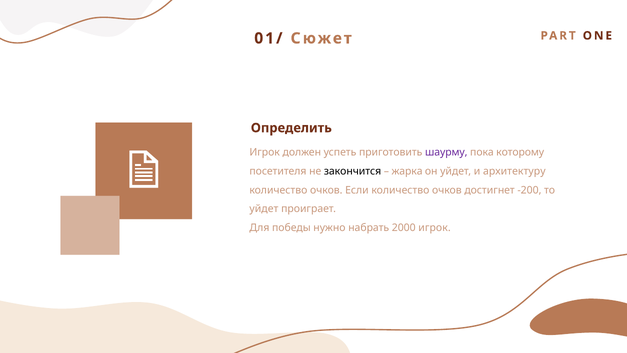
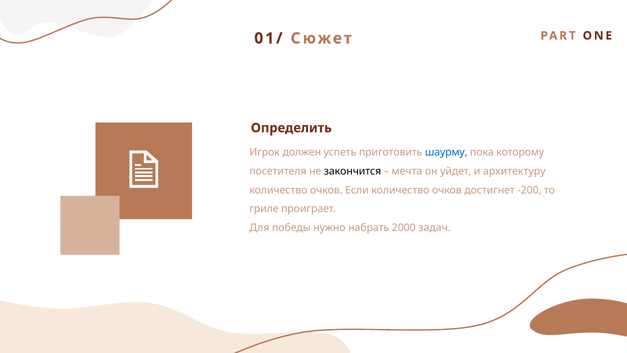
шаурму colour: purple -> blue
жарка: жарка -> мечта
уйдет at (264, 209): уйдет -> гриле
2000 игрок: игрок -> задач
